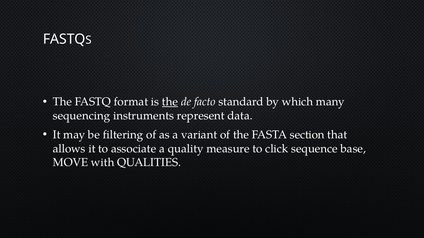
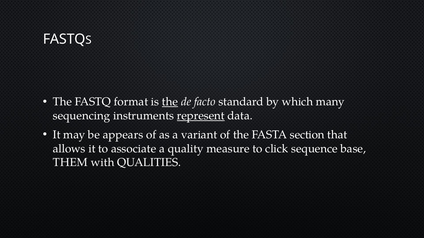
represent underline: none -> present
filtering: filtering -> appears
MOVE: MOVE -> THEM
